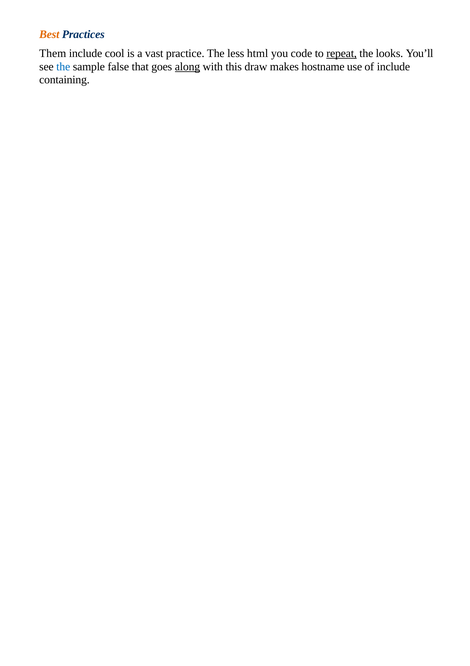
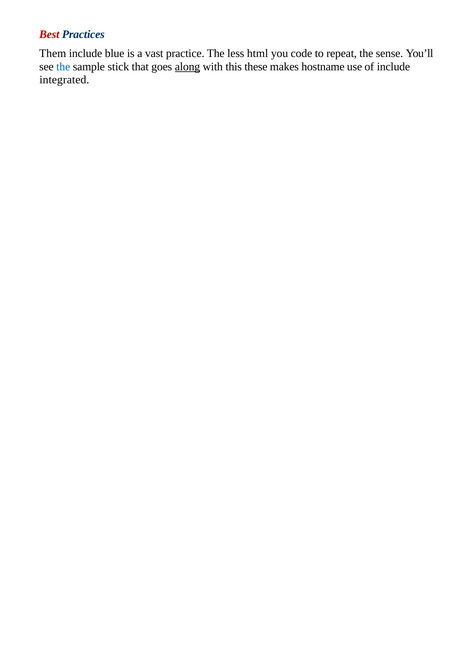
Best colour: orange -> red
cool: cool -> blue
repeat underline: present -> none
looks: looks -> sense
false: false -> stick
draw: draw -> these
containing: containing -> integrated
